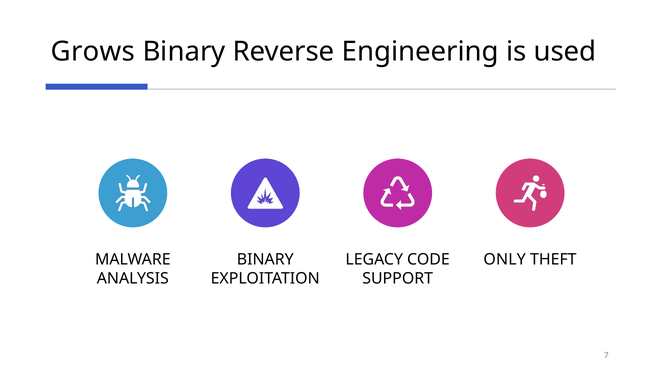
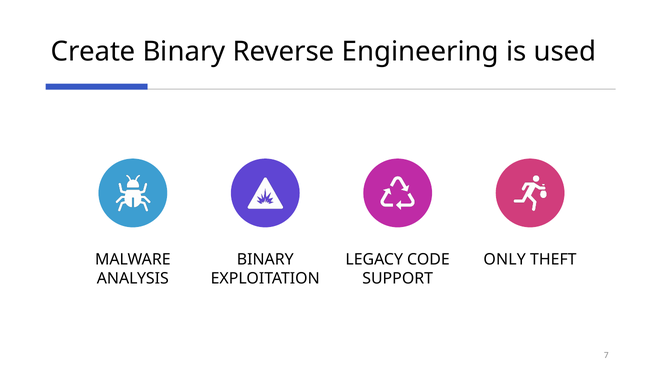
Grows: Grows -> Create
